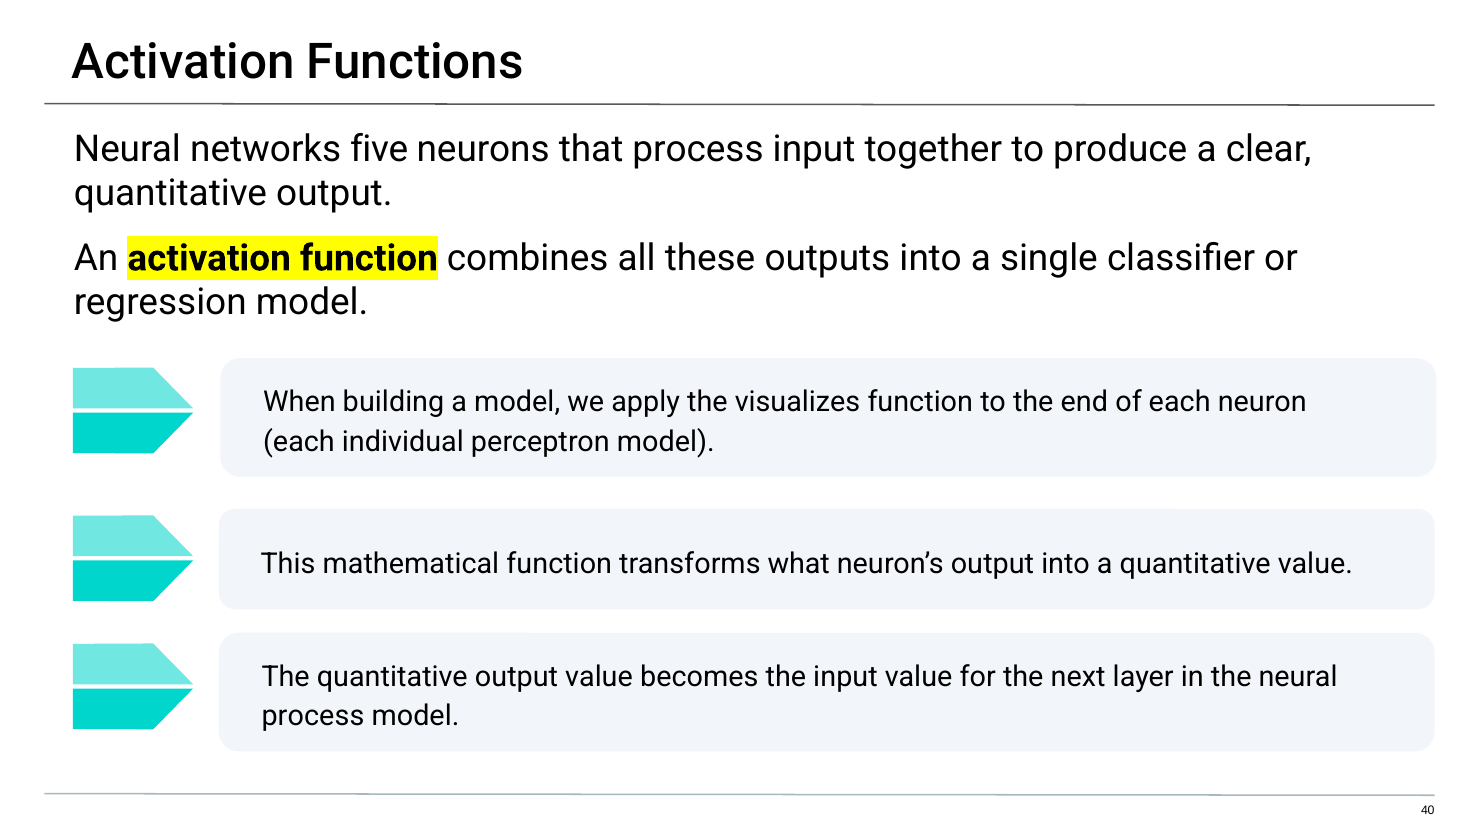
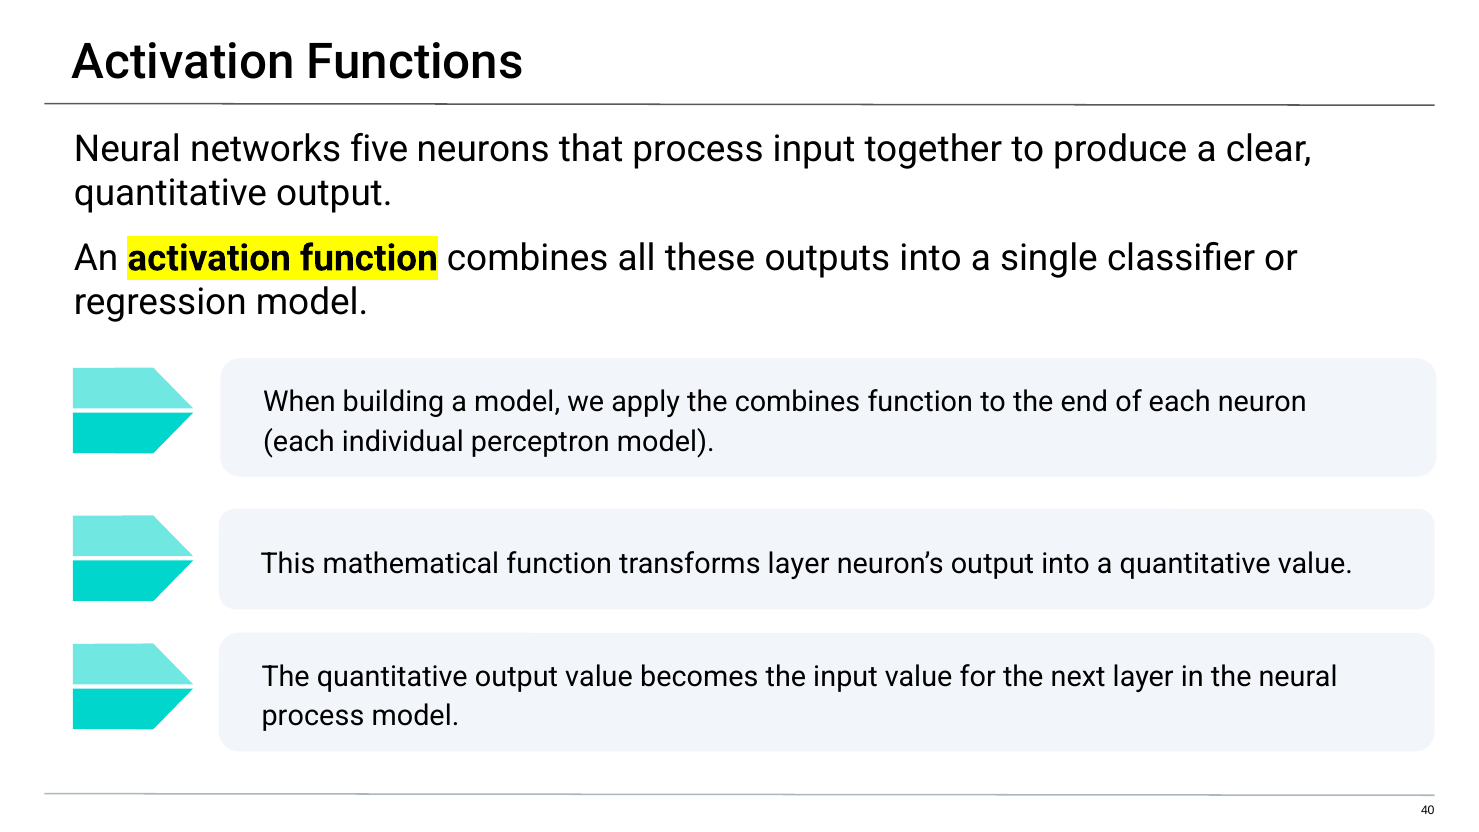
the visualizes: visualizes -> combines
transforms what: what -> layer
